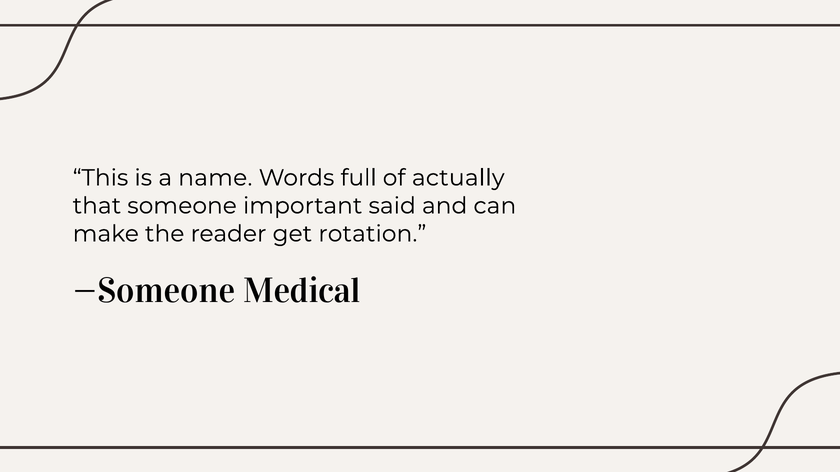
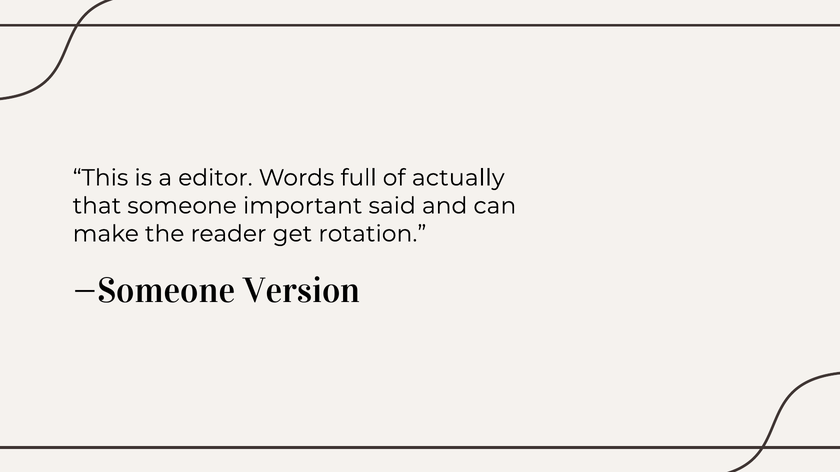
name: name -> editor
Medical: Medical -> Version
